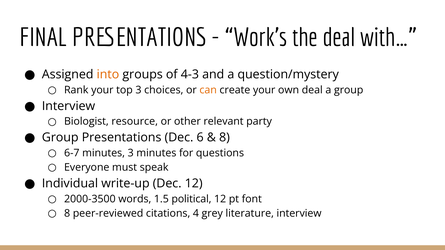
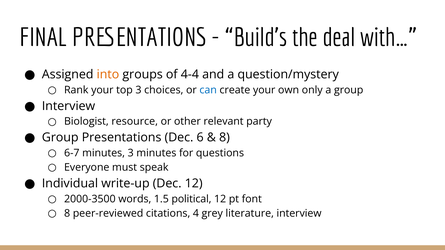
Work’s: Work’s -> Build’s
4-3: 4-3 -> 4-4
can colour: orange -> blue
own deal: deal -> only
